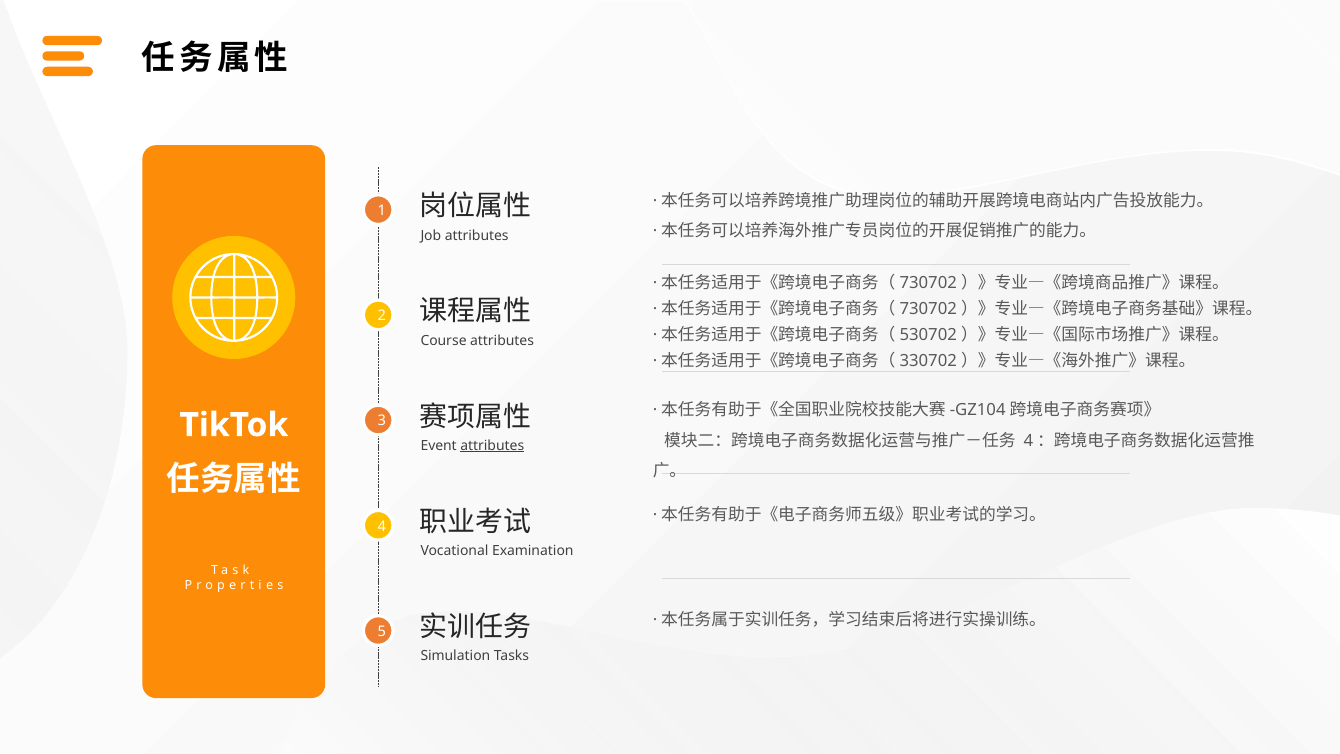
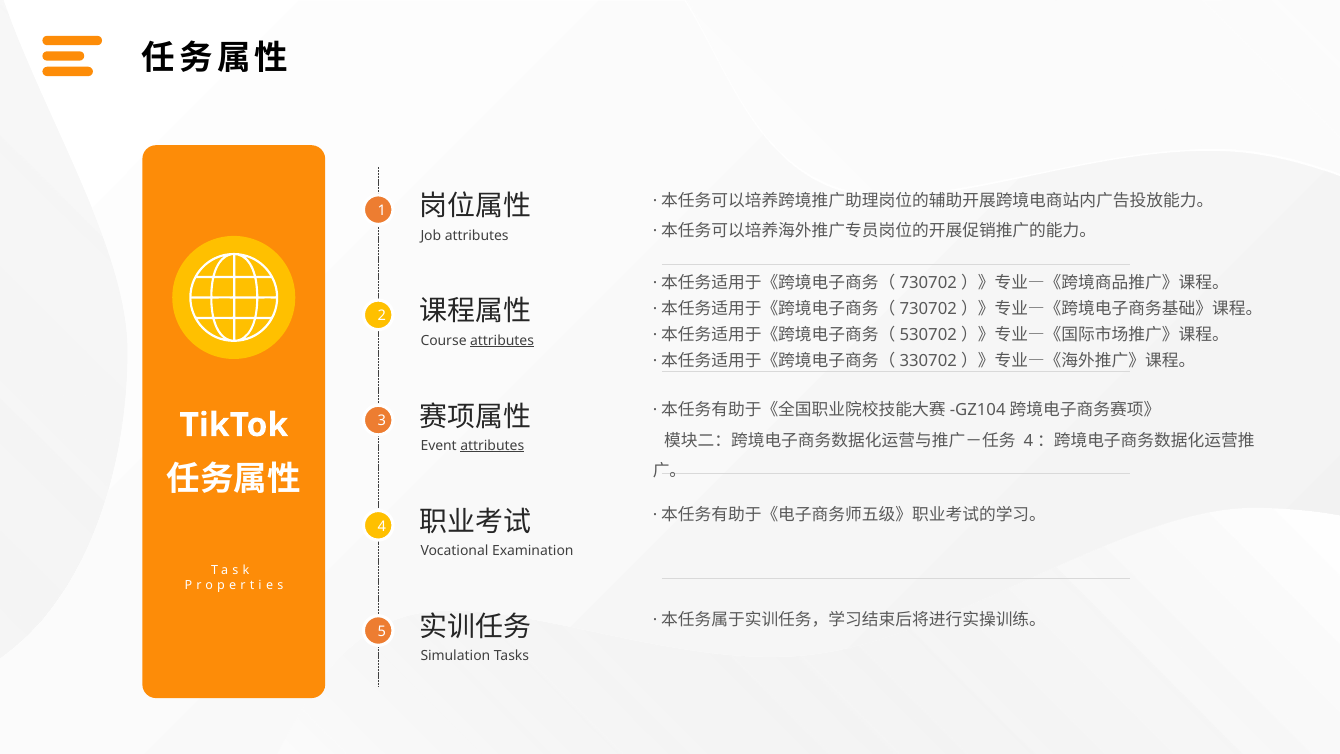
attributes at (502, 341) underline: none -> present
